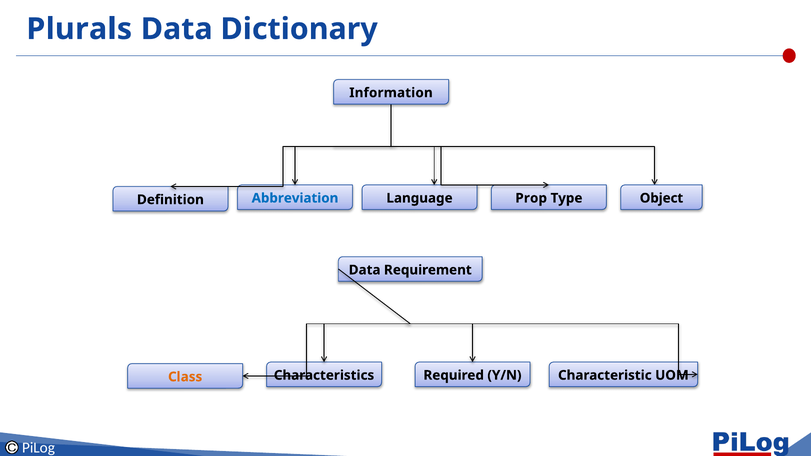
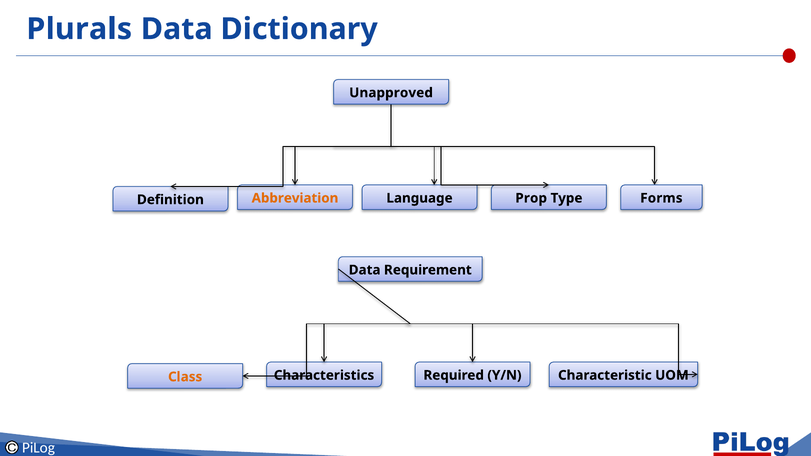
Information: Information -> Unapproved
Abbreviation colour: blue -> orange
Object: Object -> Forms
